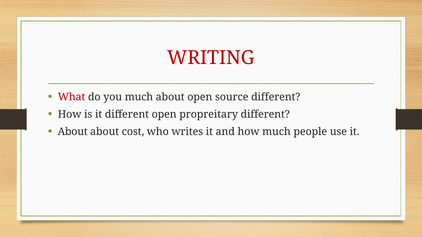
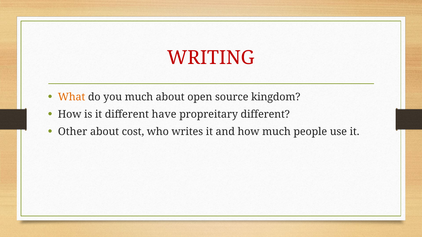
What colour: red -> orange
source different: different -> kingdom
different open: open -> have
About at (73, 132): About -> Other
